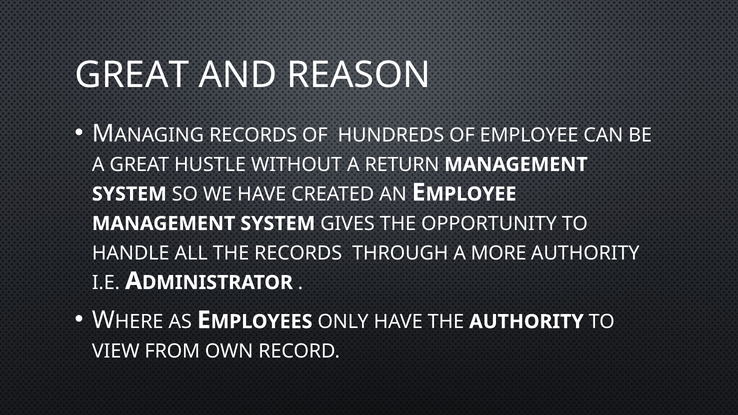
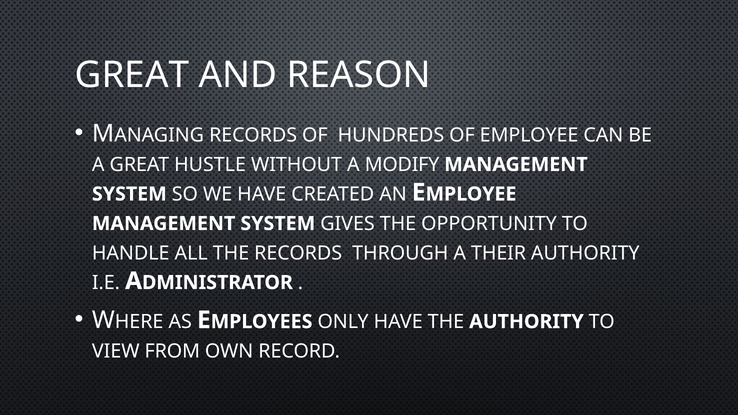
RETURN: RETURN -> MODIFY
MORE: MORE -> THEIR
